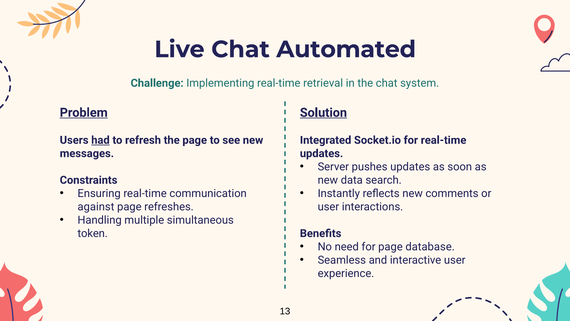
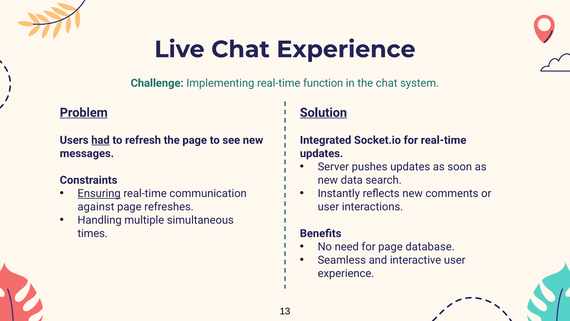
Chat Automated: Automated -> Experience
retrieval: retrieval -> function
Ensuring underline: none -> present
token: token -> times
